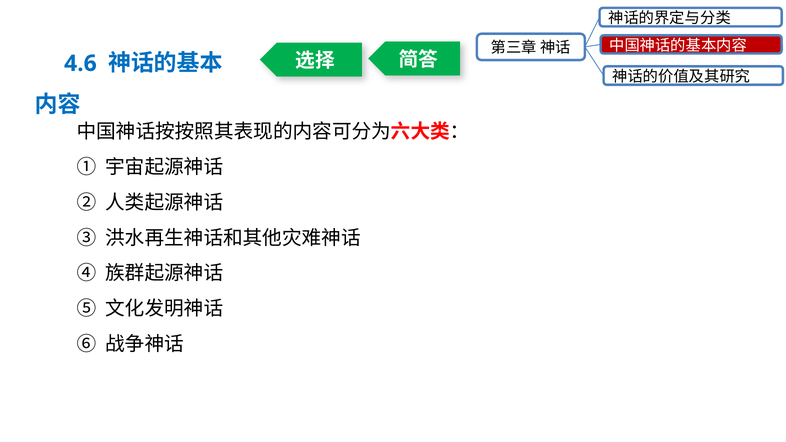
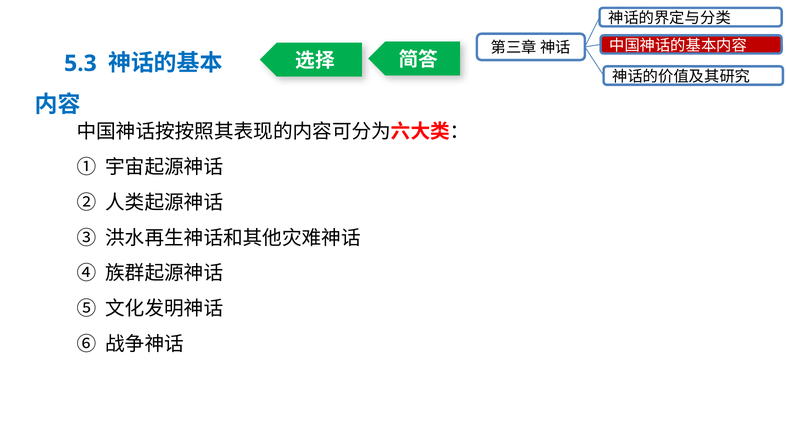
4.6: 4.6 -> 5.3
